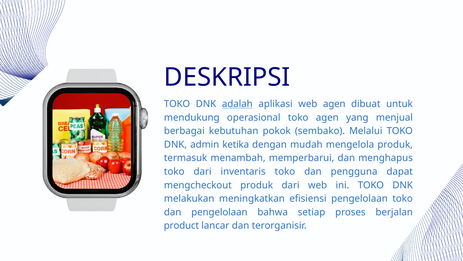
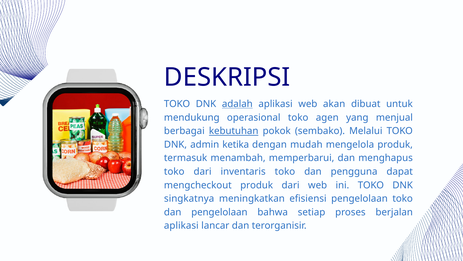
web agen: agen -> akan
kebutuhan underline: none -> present
melakukan: melakukan -> singkatnya
product at (181, 225): product -> aplikasi
